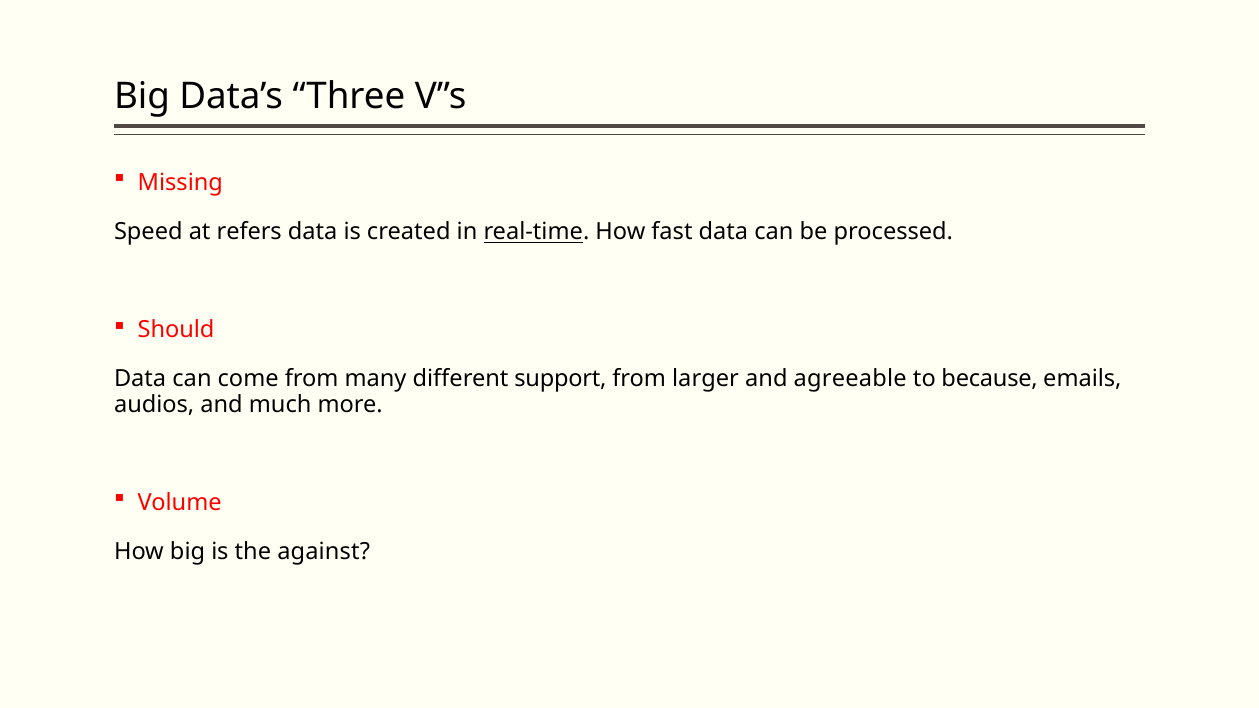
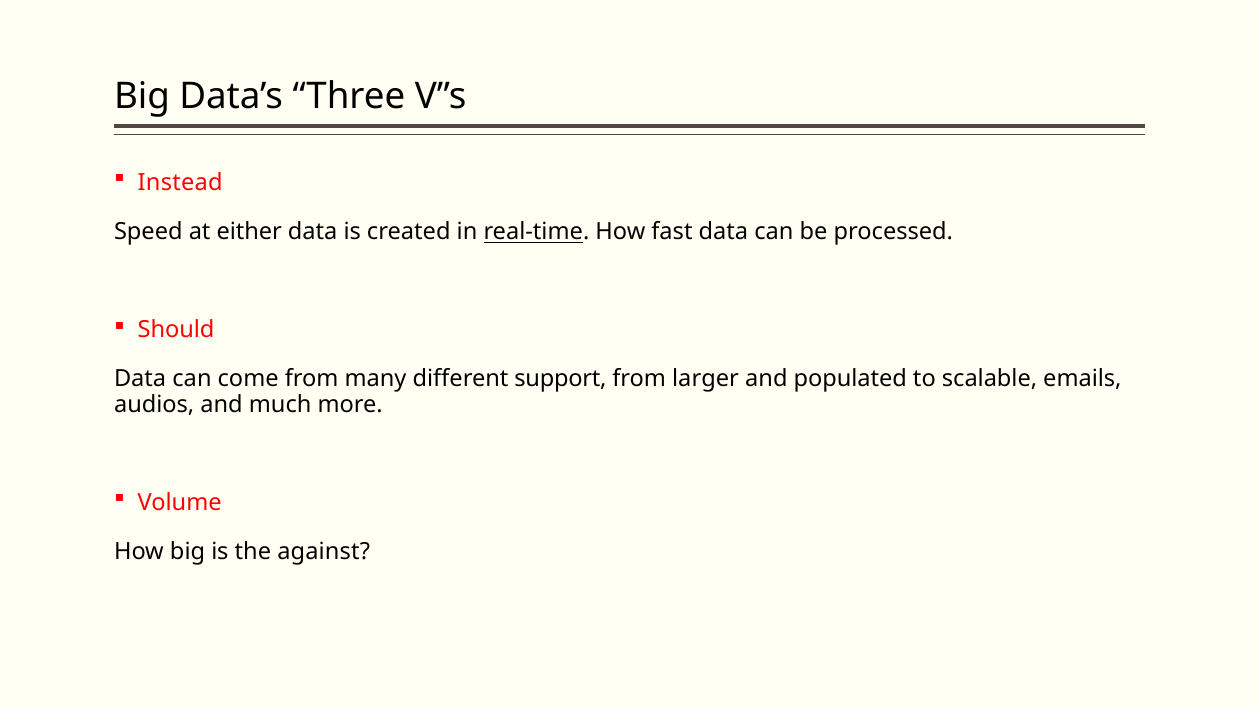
Missing: Missing -> Instead
refers: refers -> either
agreeable: agreeable -> populated
because: because -> scalable
